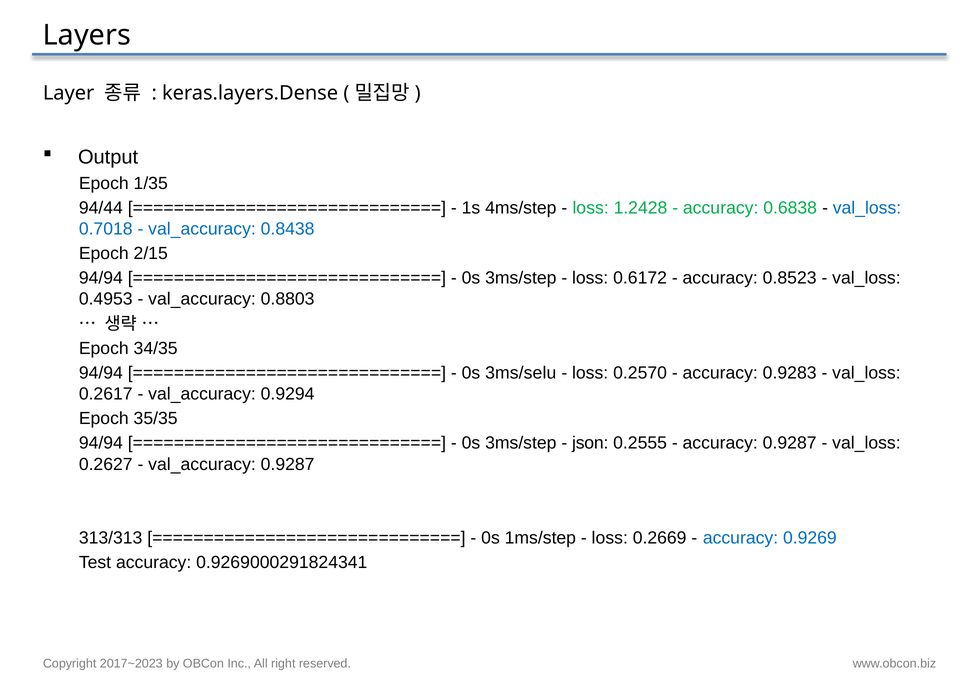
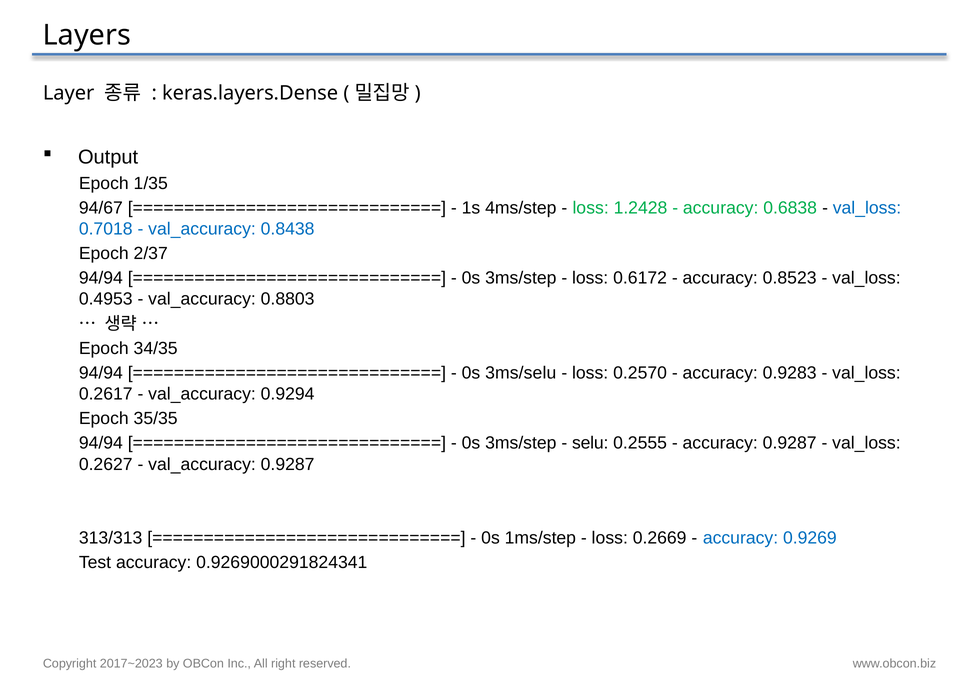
94/44: 94/44 -> 94/67
2/15: 2/15 -> 2/37
json: json -> selu
